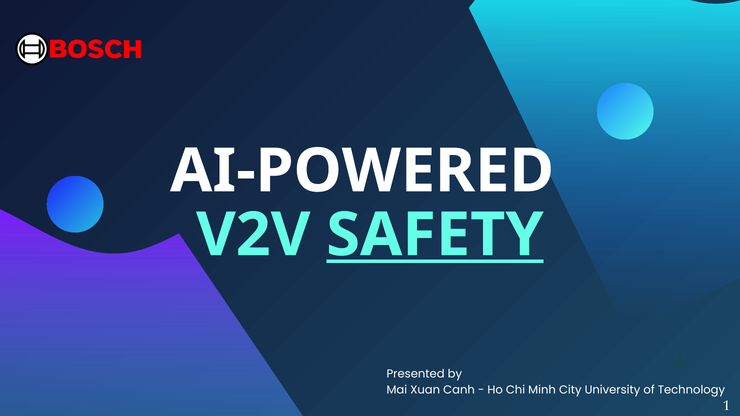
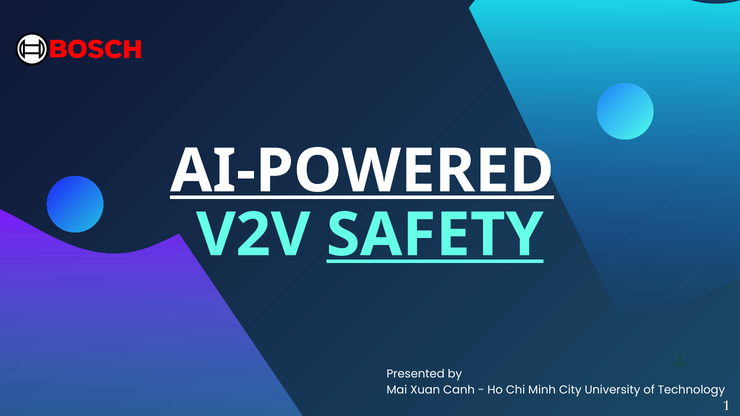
AI-POWERED underline: none -> present
